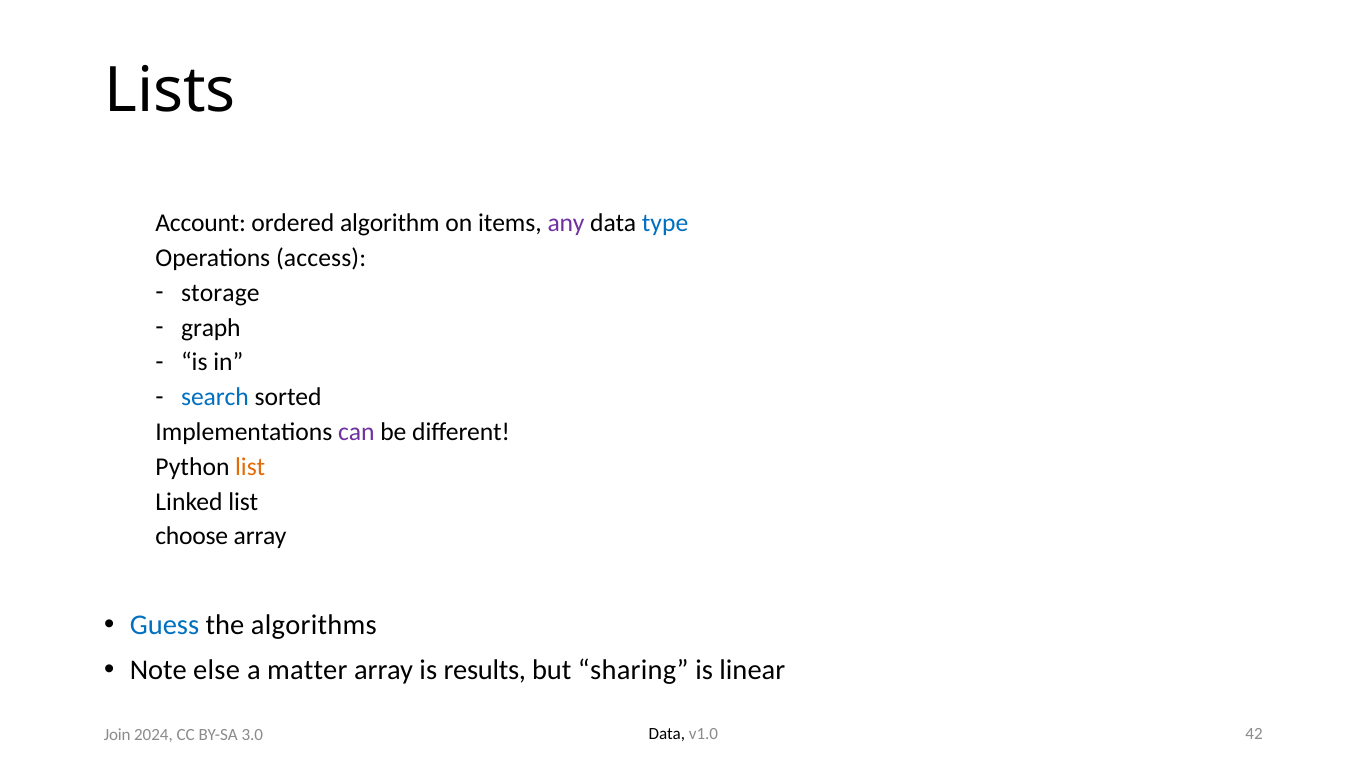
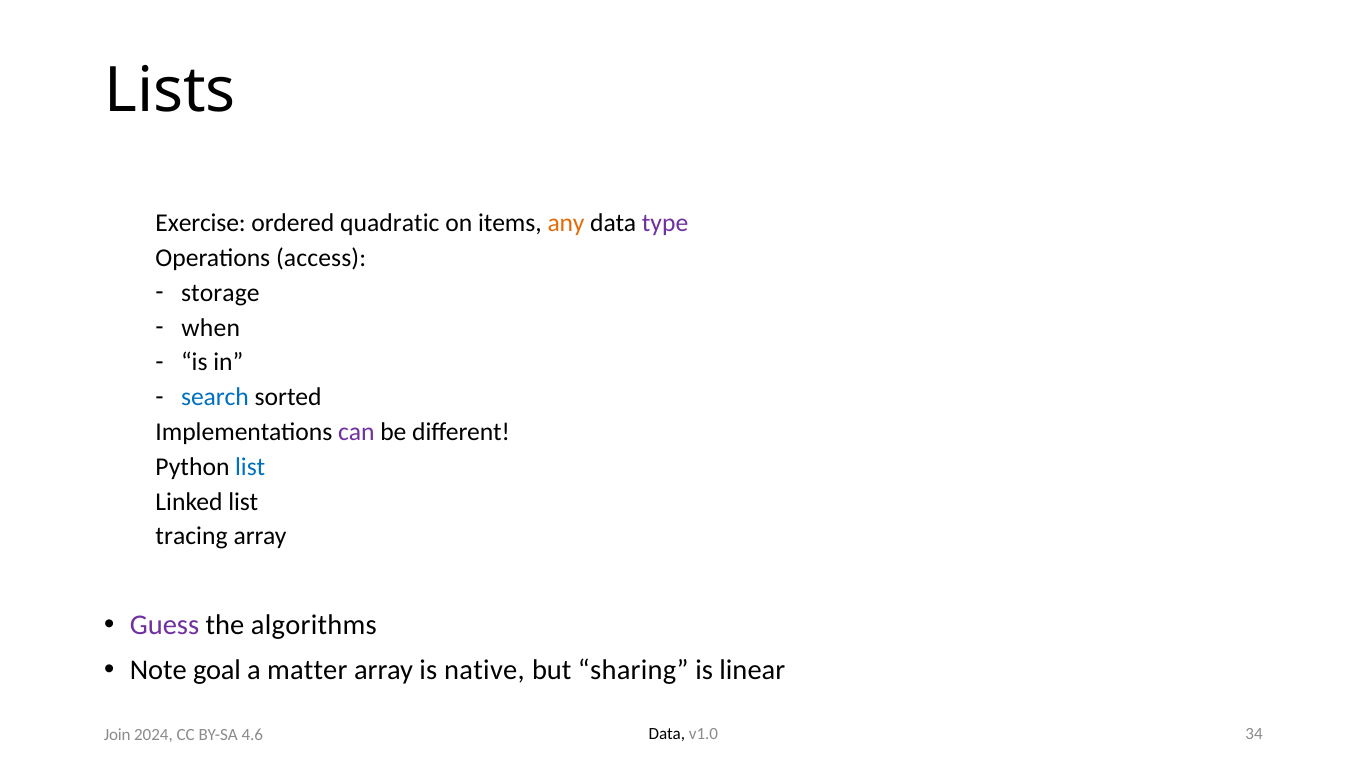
Account: Account -> Exercise
algorithm: algorithm -> quadratic
any colour: purple -> orange
type colour: blue -> purple
graph: graph -> when
list at (250, 467) colour: orange -> blue
choose: choose -> tracing
Guess colour: blue -> purple
else: else -> goal
results: results -> native
42: 42 -> 34
3.0: 3.0 -> 4.6
